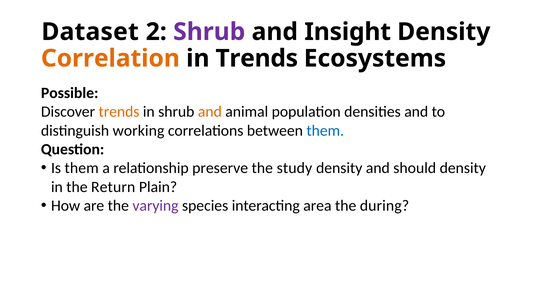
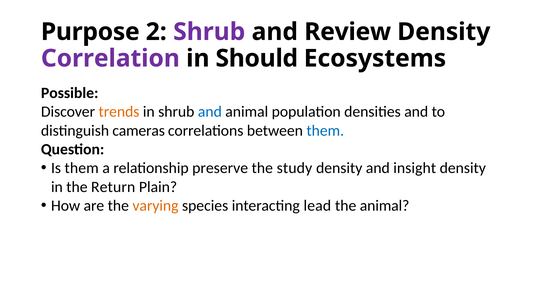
Dataset: Dataset -> Purpose
Insight: Insight -> Review
Correlation colour: orange -> purple
in Trends: Trends -> Should
and at (210, 112) colour: orange -> blue
working: working -> cameras
should: should -> insight
varying colour: purple -> orange
area: area -> lead
the during: during -> animal
